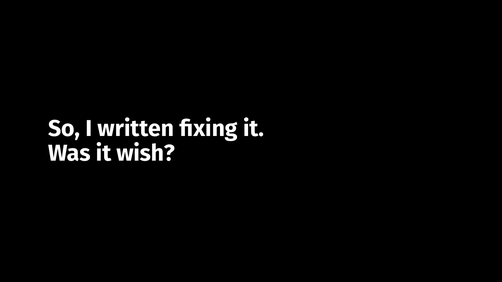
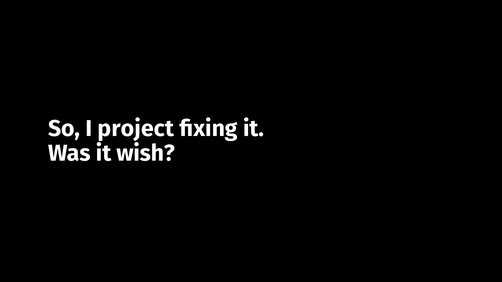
written: written -> project
